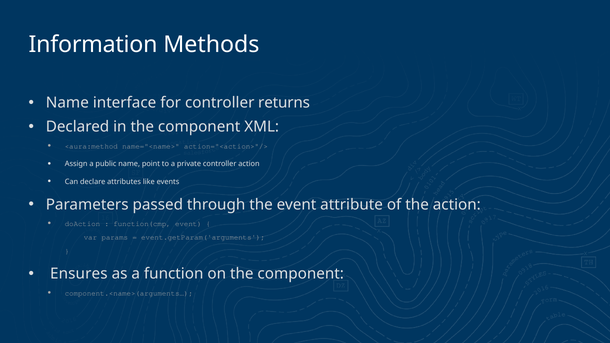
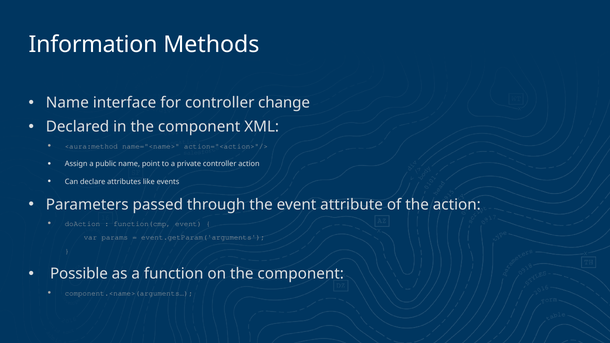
returns: returns -> change
Ensures: Ensures -> Possible
